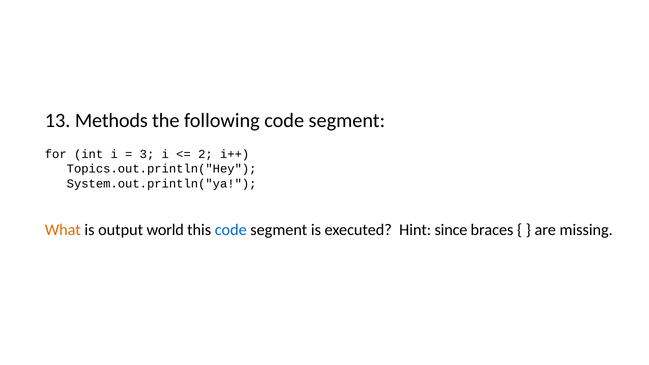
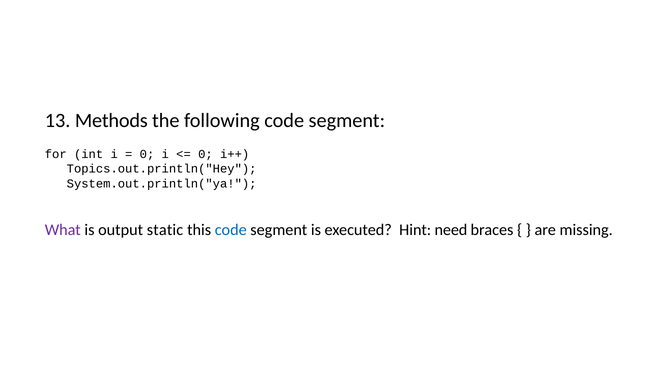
3 at (147, 154): 3 -> 0
2 at (205, 154): 2 -> 0
What colour: orange -> purple
world: world -> static
since: since -> need
